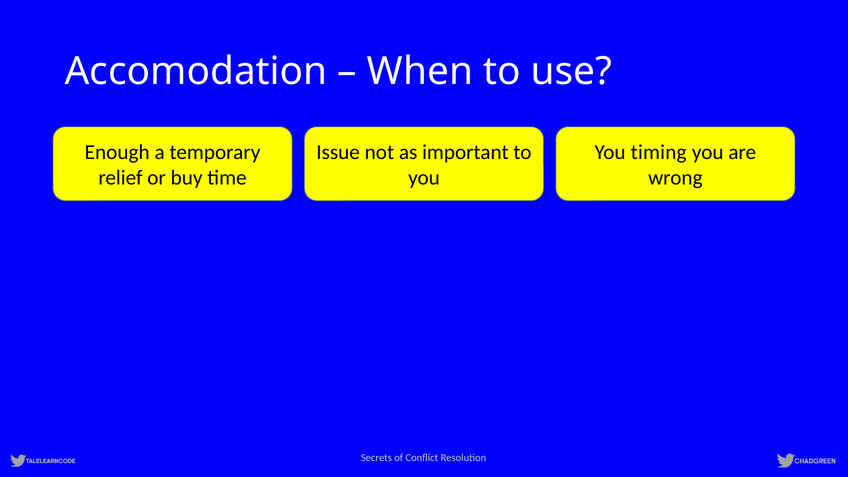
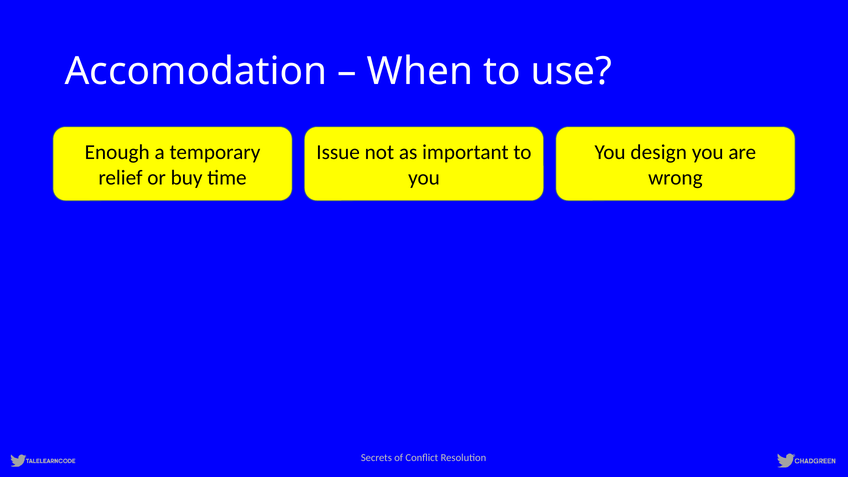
timing: timing -> design
